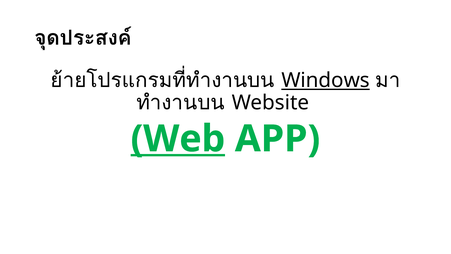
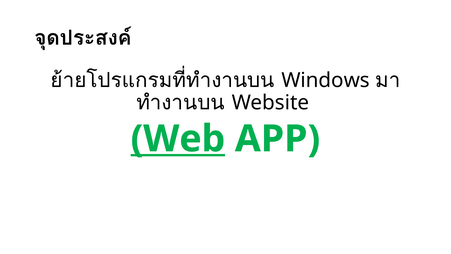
Windows underline: present -> none
